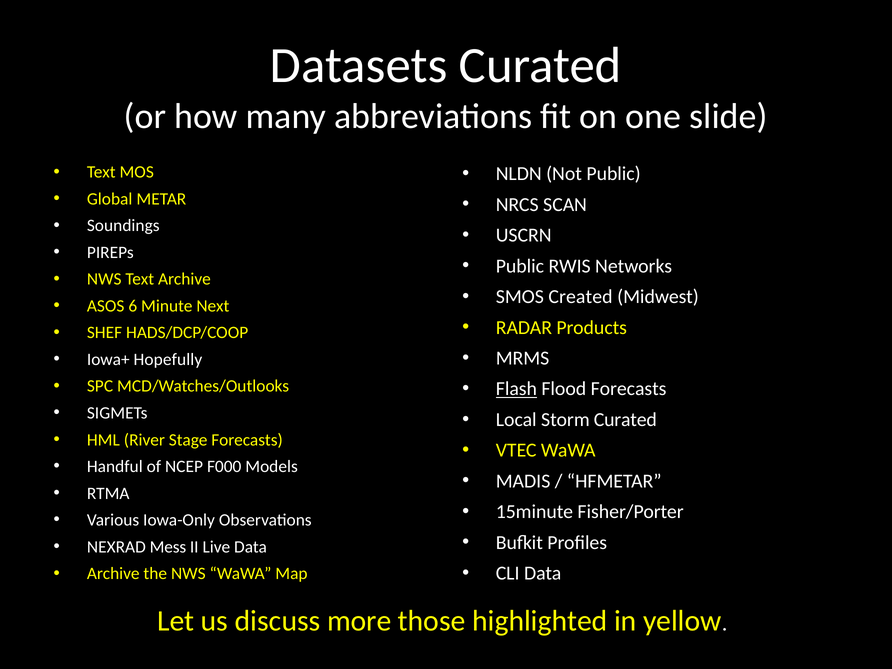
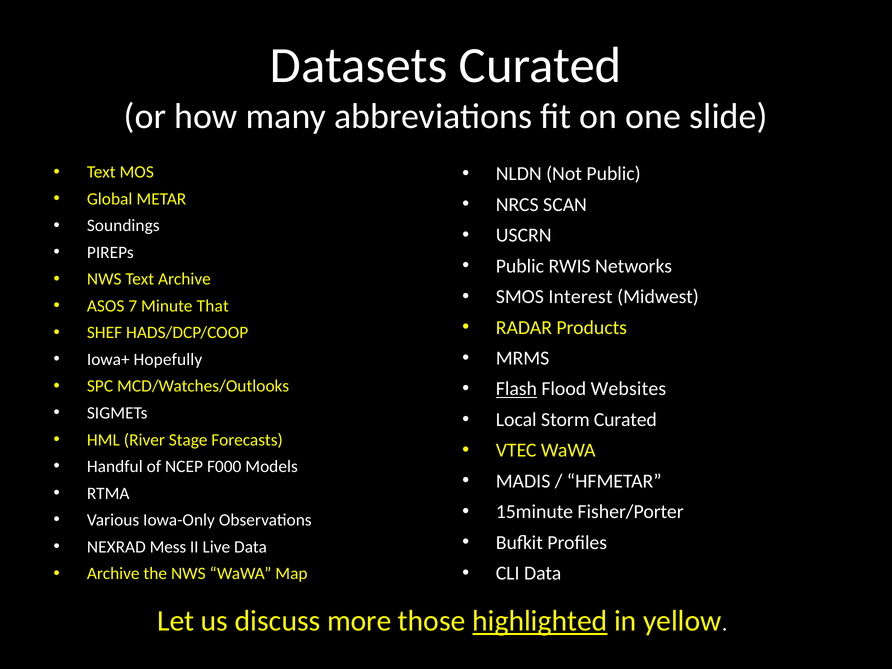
Created: Created -> Interest
6: 6 -> 7
Next: Next -> That
Flood Forecasts: Forecasts -> Websites
highlighted underline: none -> present
